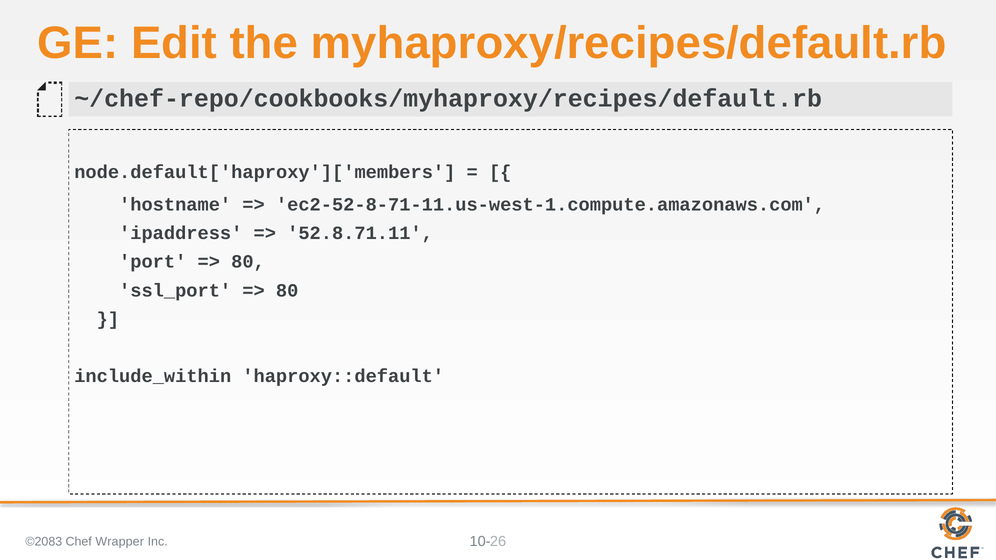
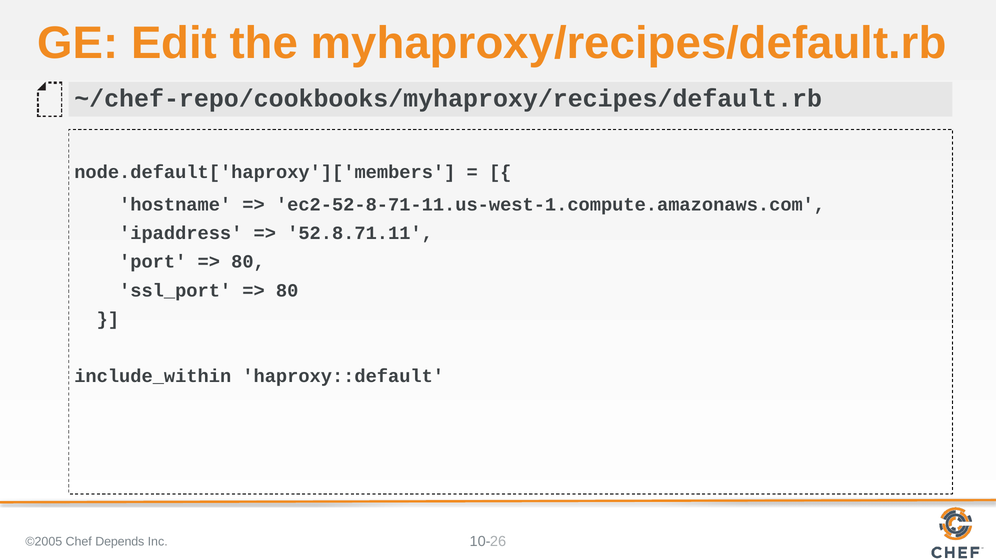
©2083: ©2083 -> ©2005
Wrapper: Wrapper -> Depends
